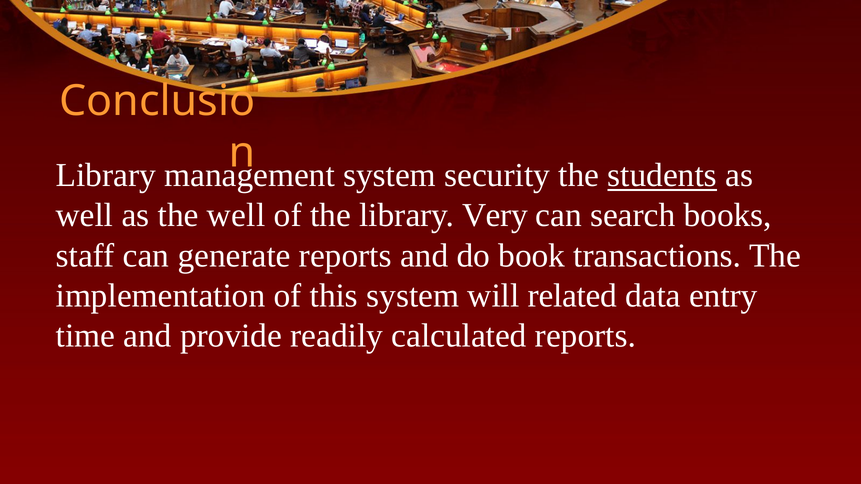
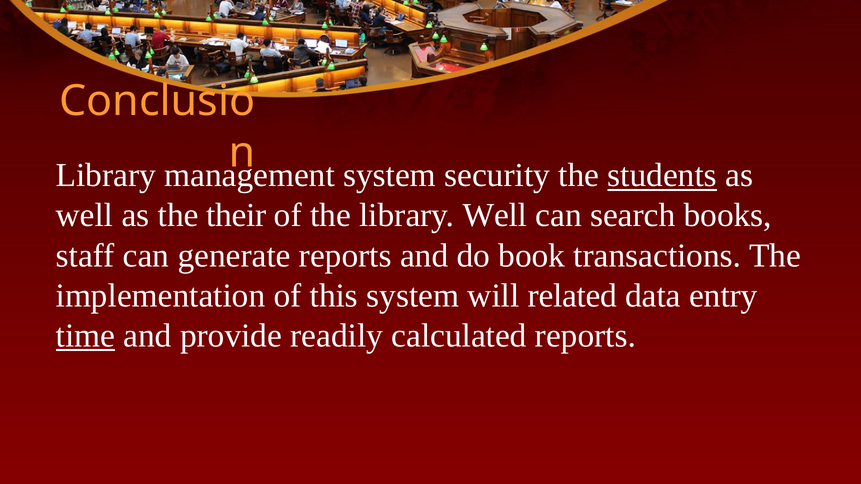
the well: well -> their
library Very: Very -> Well
time underline: none -> present
